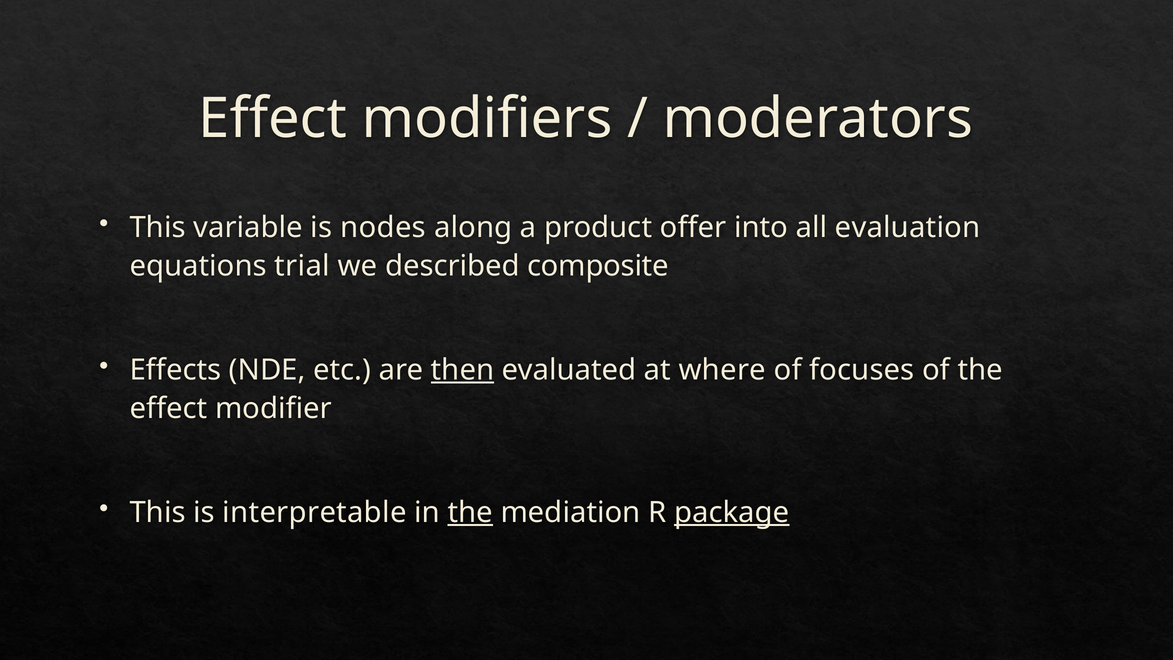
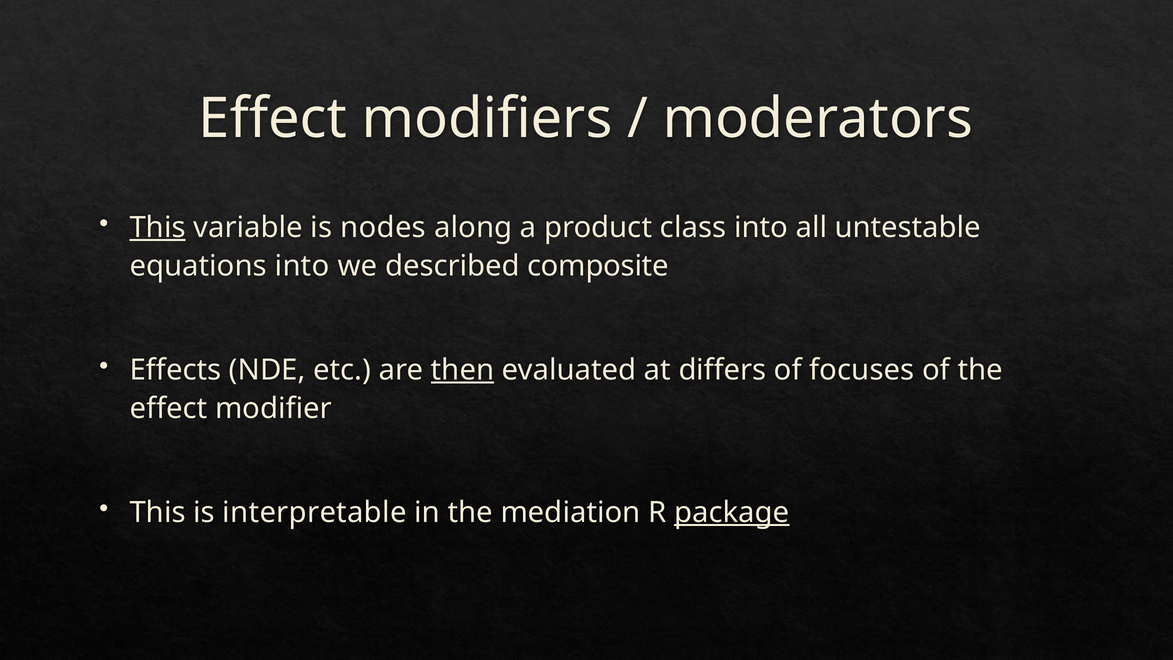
This at (158, 227) underline: none -> present
offer: offer -> class
evaluation: evaluation -> untestable
equations trial: trial -> into
where: where -> differs
the at (470, 512) underline: present -> none
